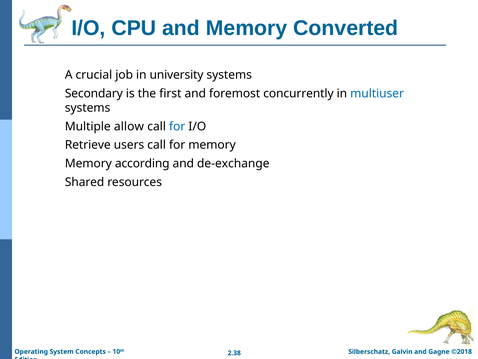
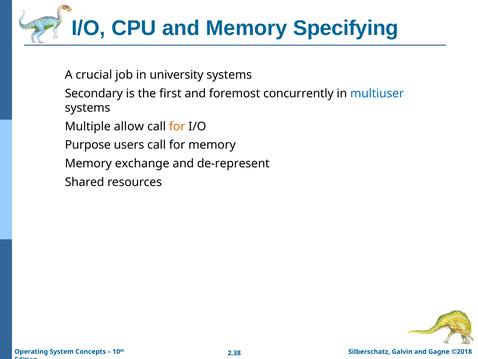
Converted: Converted -> Specifying
for at (177, 126) colour: blue -> orange
Retrieve: Retrieve -> Purpose
according: according -> exchange
de-exchange: de-exchange -> de-represent
